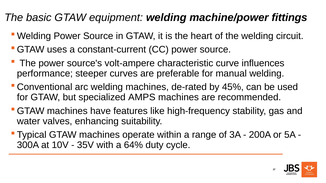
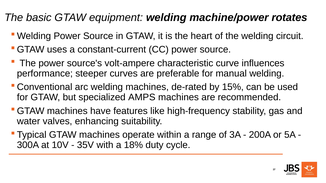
fittings: fittings -> rotates
45%: 45% -> 15%
64%: 64% -> 18%
